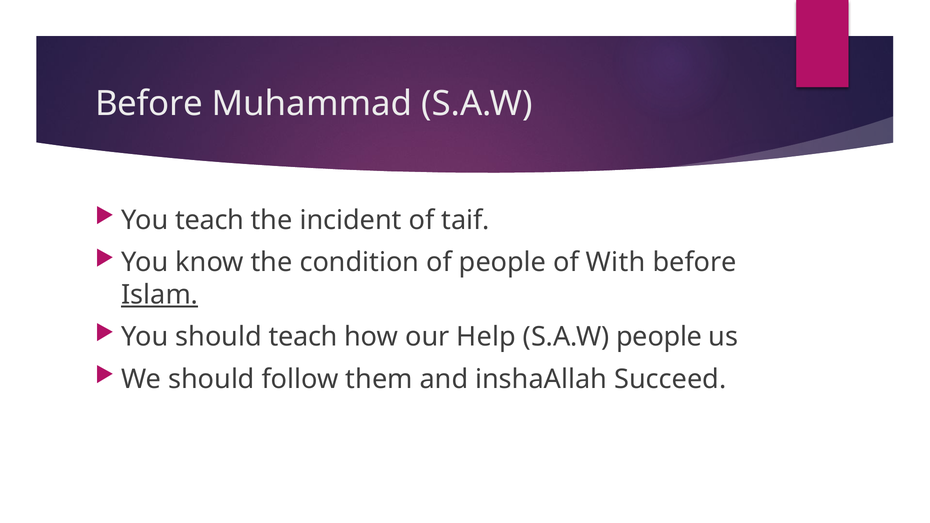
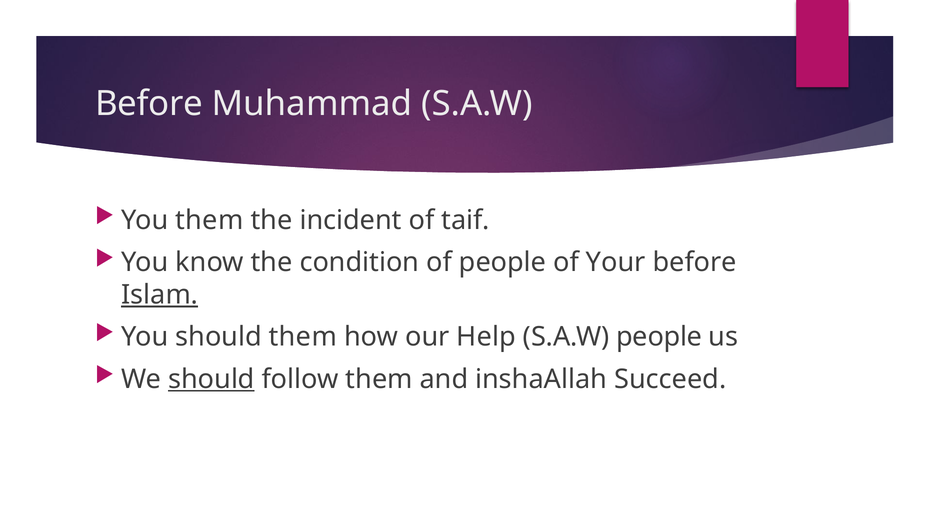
You teach: teach -> them
With: With -> Your
should teach: teach -> them
should at (211, 379) underline: none -> present
